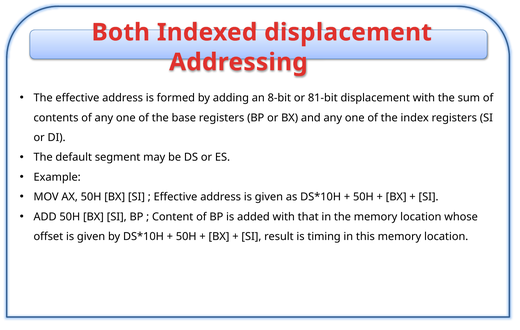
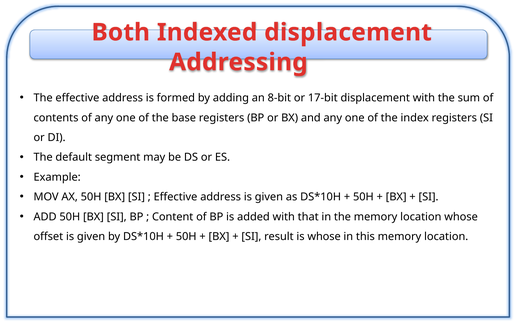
81-bit: 81-bit -> 17-bit
is timing: timing -> whose
